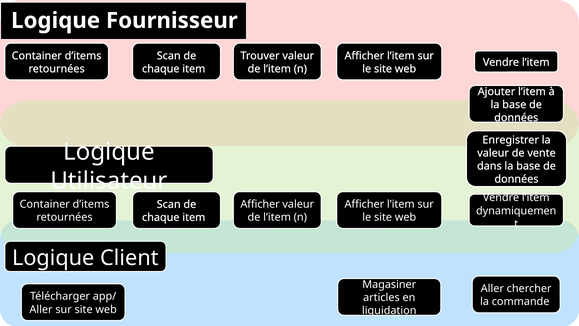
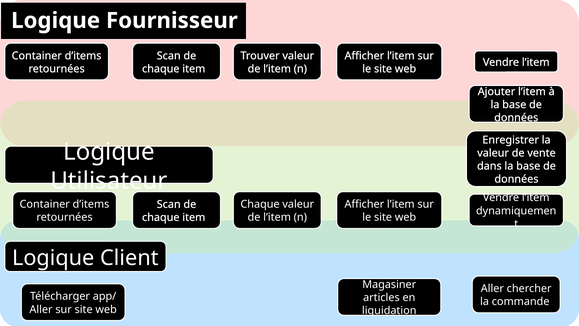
Afficher at (260, 204): Afficher -> Chaque
